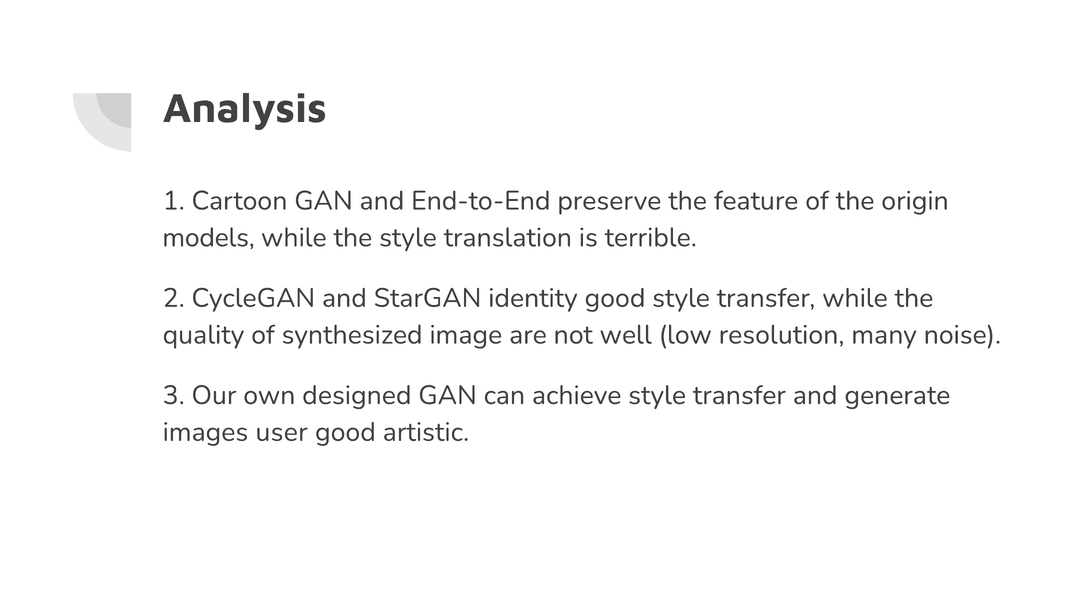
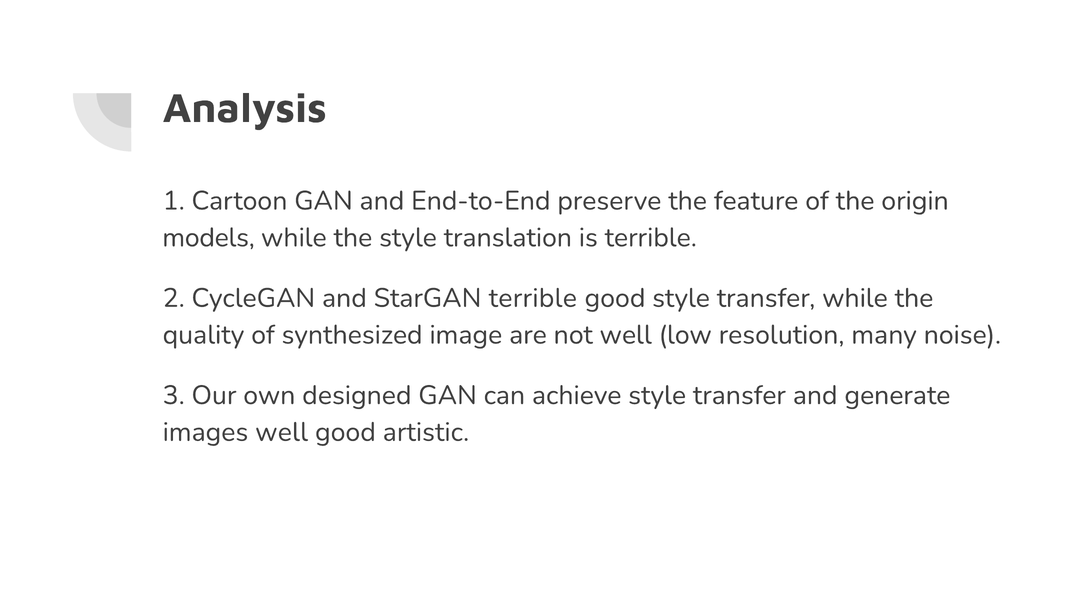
StarGAN identity: identity -> terrible
images user: user -> well
